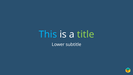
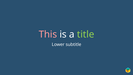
This colour: light blue -> pink
